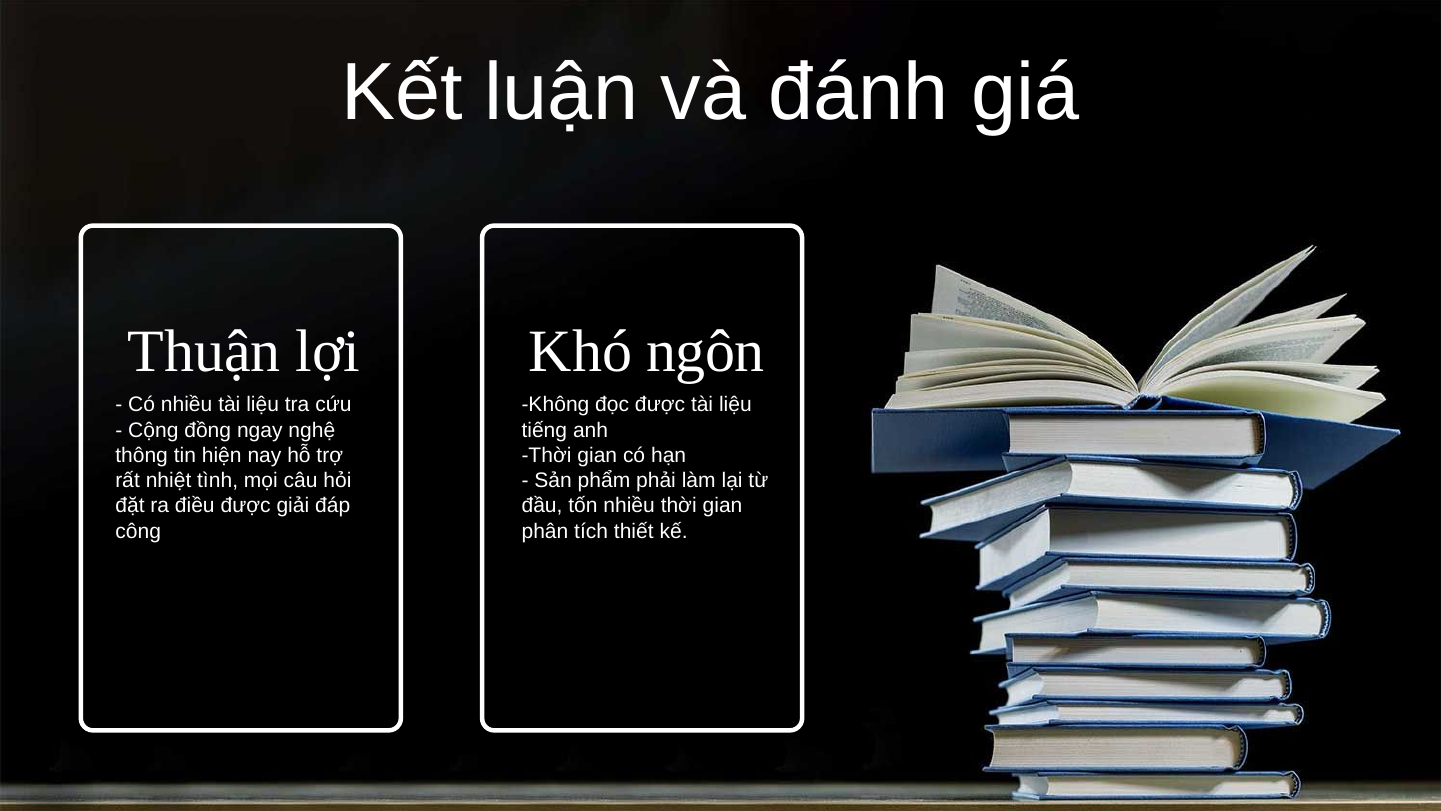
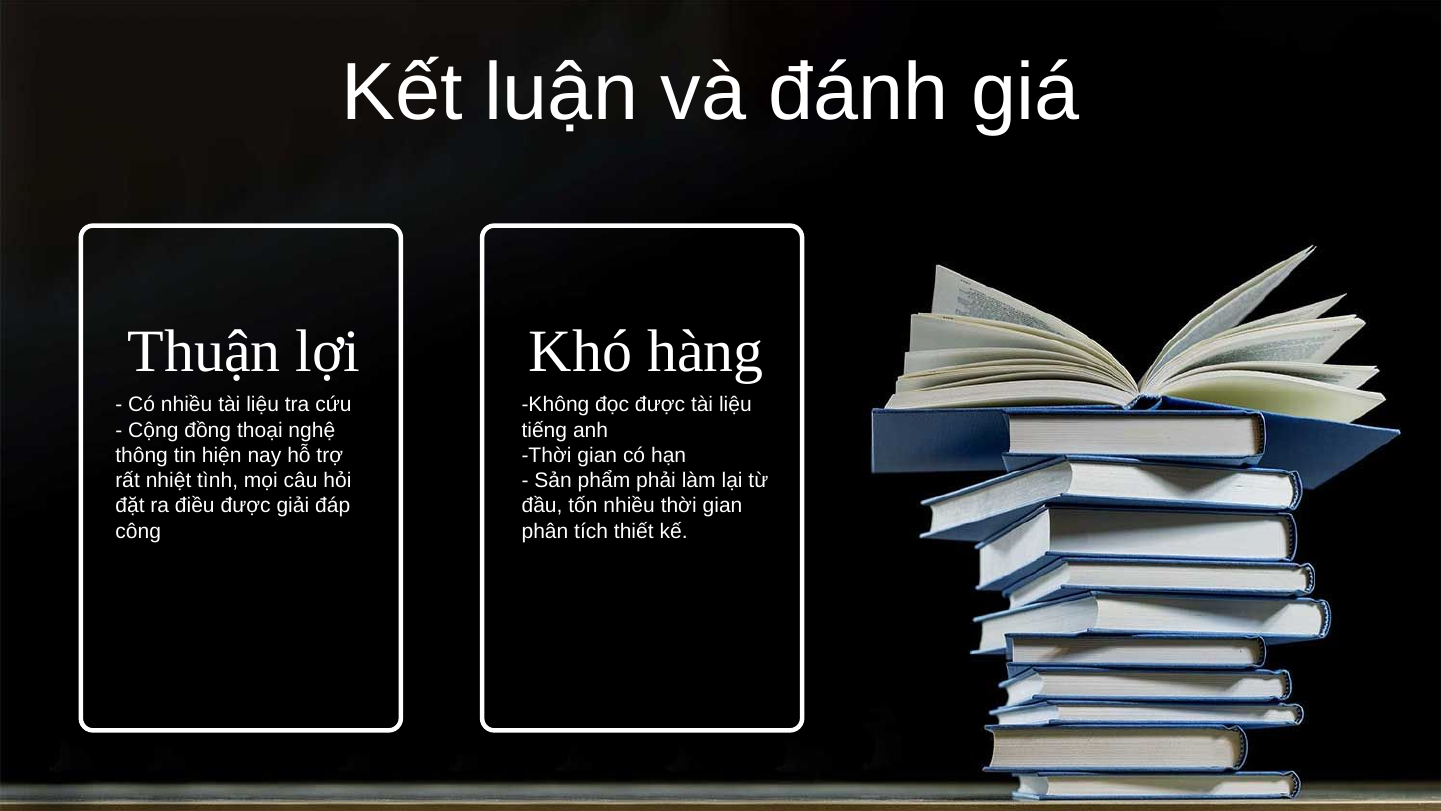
ngôn: ngôn -> hàng
ngay: ngay -> thoại
